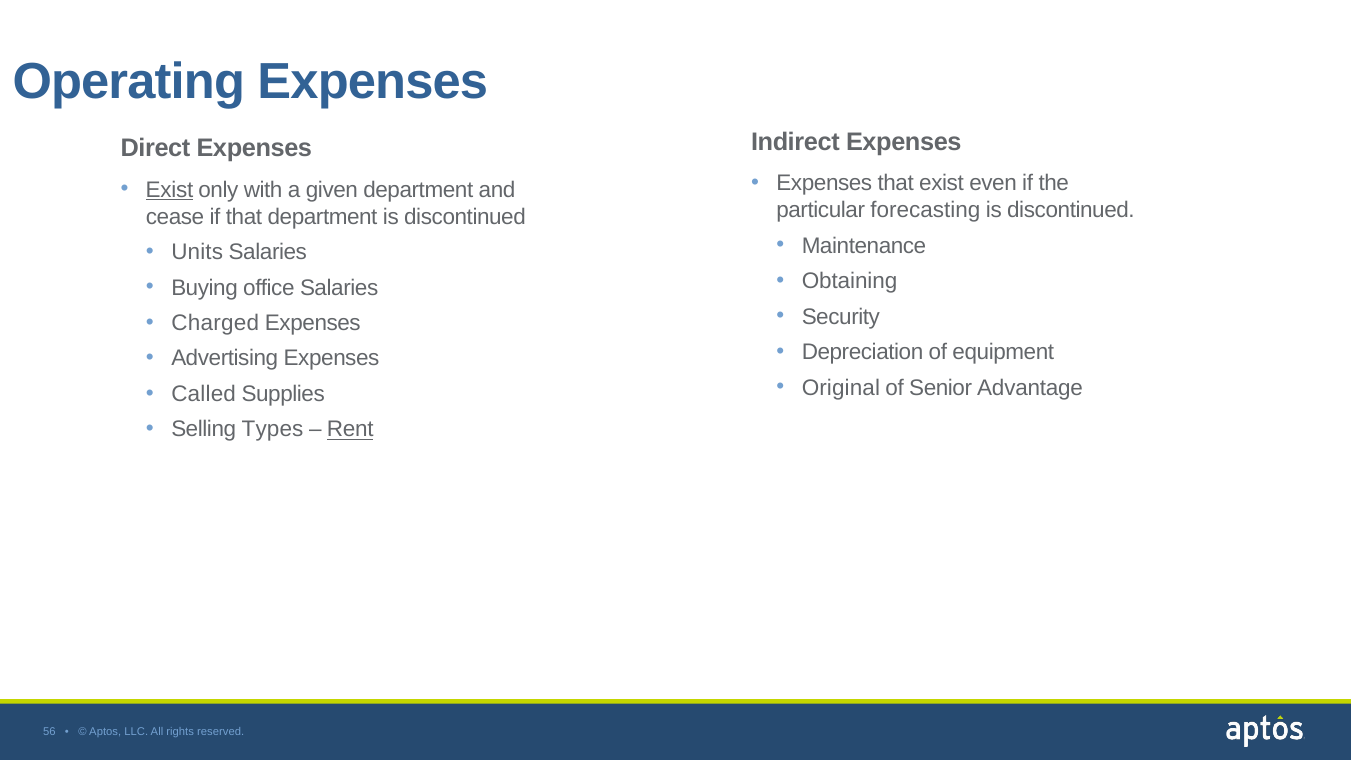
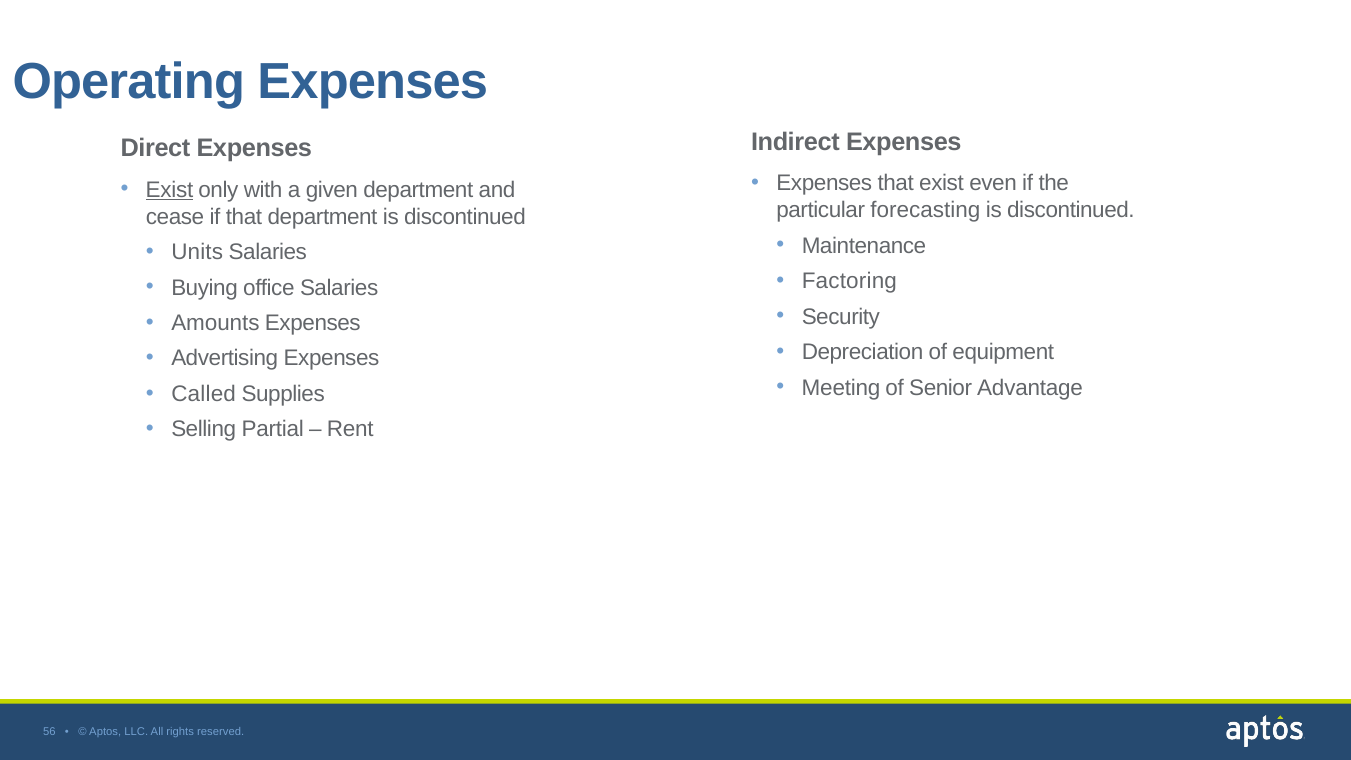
Obtaining: Obtaining -> Factoring
Charged: Charged -> Amounts
Original: Original -> Meeting
Types: Types -> Partial
Rent underline: present -> none
